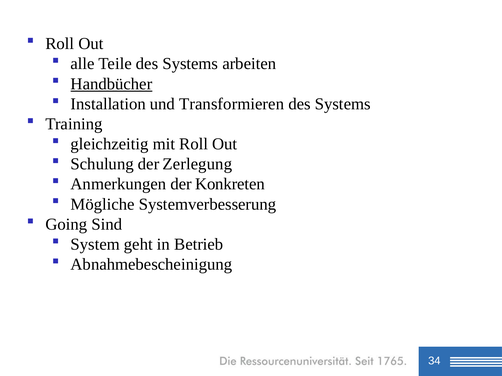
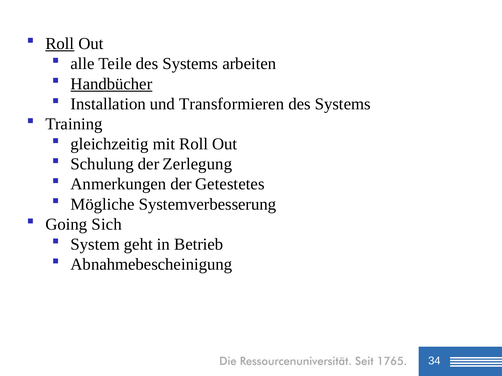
Roll at (60, 44) underline: none -> present
Konkreten: Konkreten -> Getestetes
Sind: Sind -> Sich
